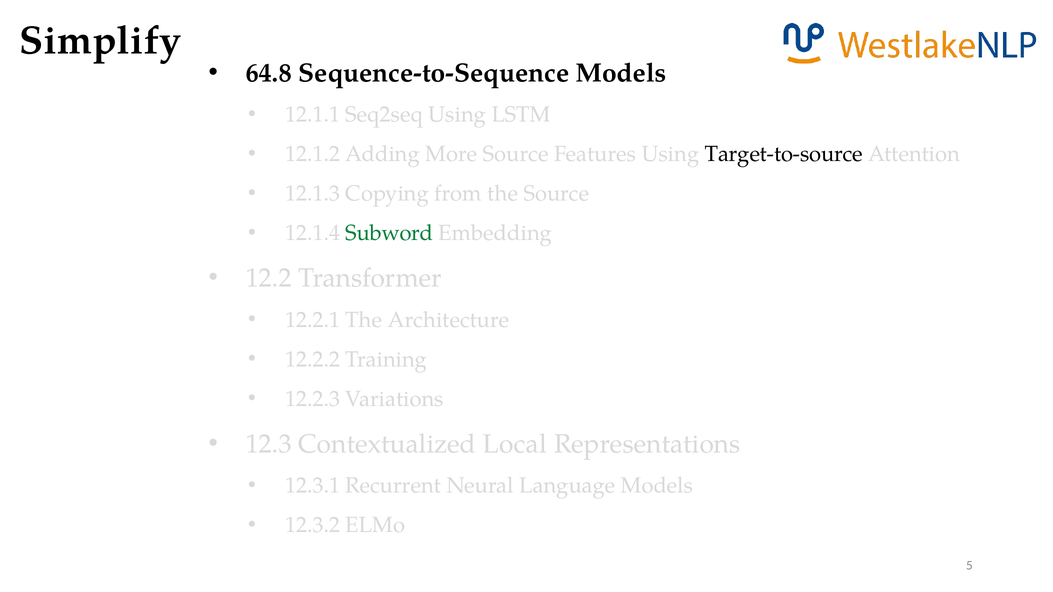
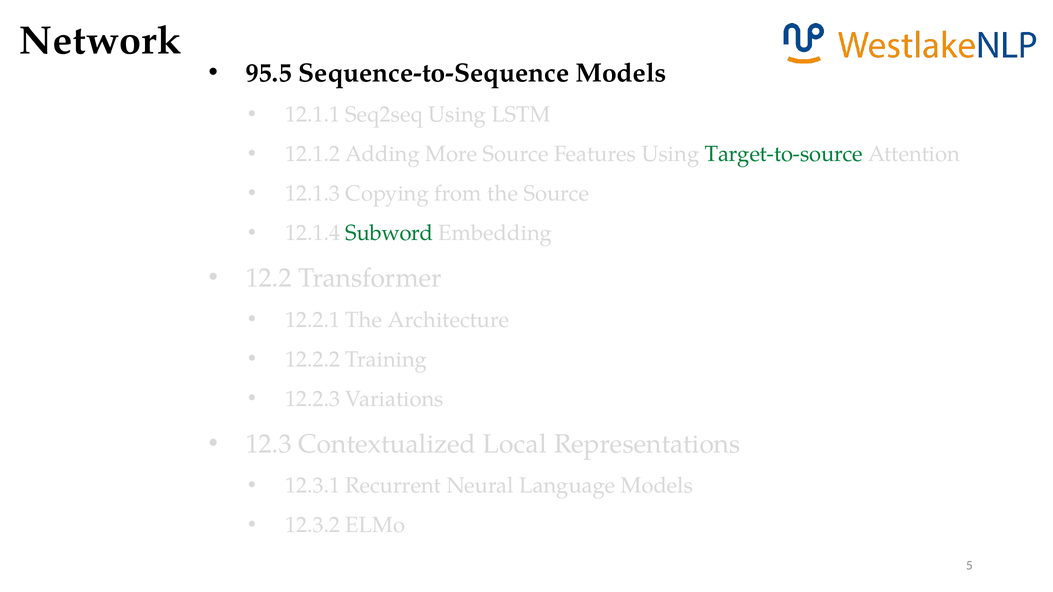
Simplify: Simplify -> Network
64.8: 64.8 -> 95.5
Target-to-source colour: black -> green
